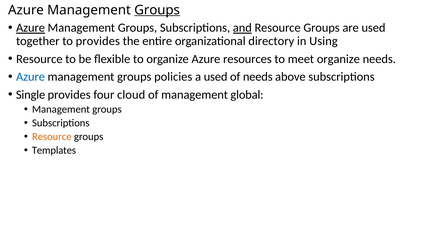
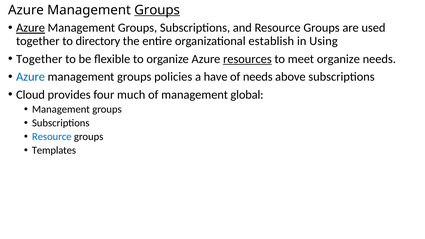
and underline: present -> none
to provides: provides -> directory
directory: directory -> establish
Resource at (39, 59): Resource -> Together
resources underline: none -> present
a used: used -> have
Single: Single -> Cloud
cloud: cloud -> much
Resource at (52, 137) colour: orange -> blue
